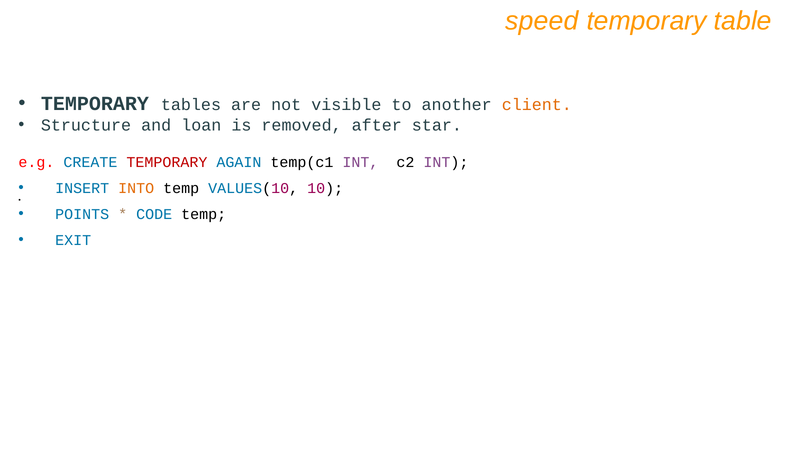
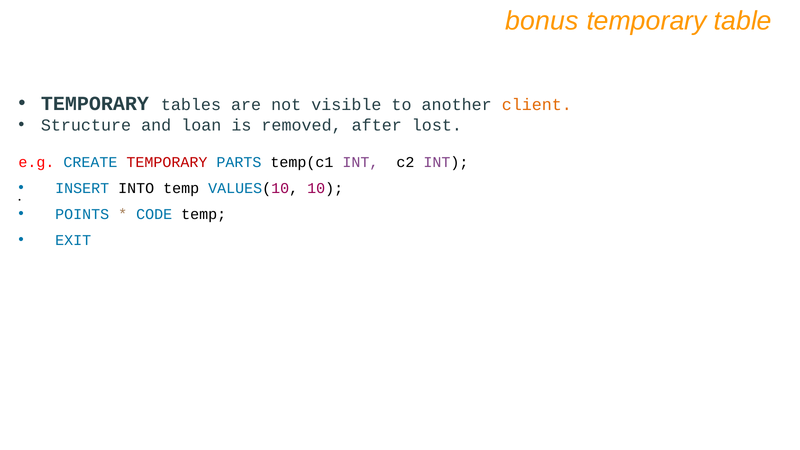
speed: speed -> bonus
star: star -> lost
AGAIN: AGAIN -> PARTS
INTO colour: orange -> black
